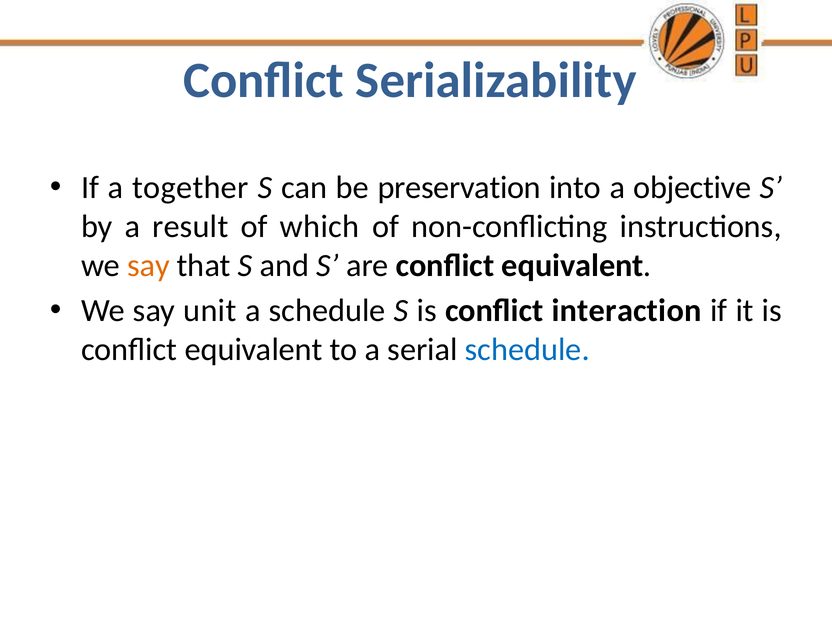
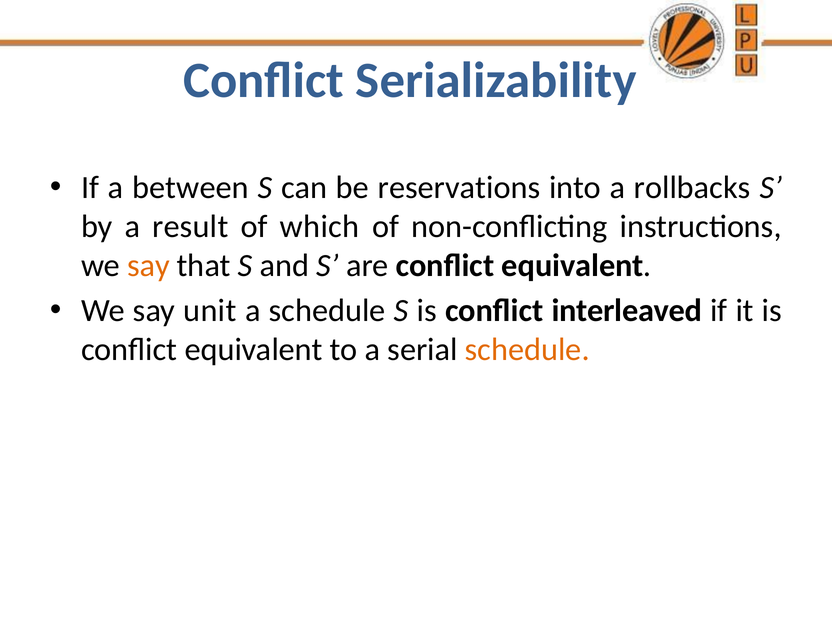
together: together -> between
preservation: preservation -> reservations
objective: objective -> rollbacks
interaction: interaction -> interleaved
schedule at (527, 350) colour: blue -> orange
